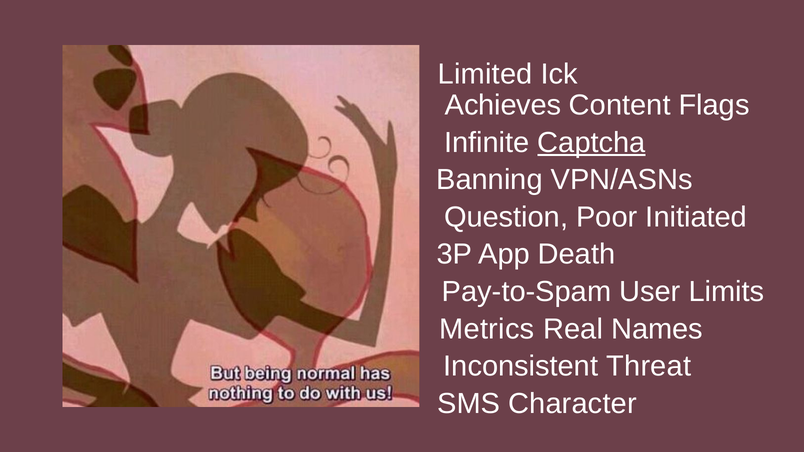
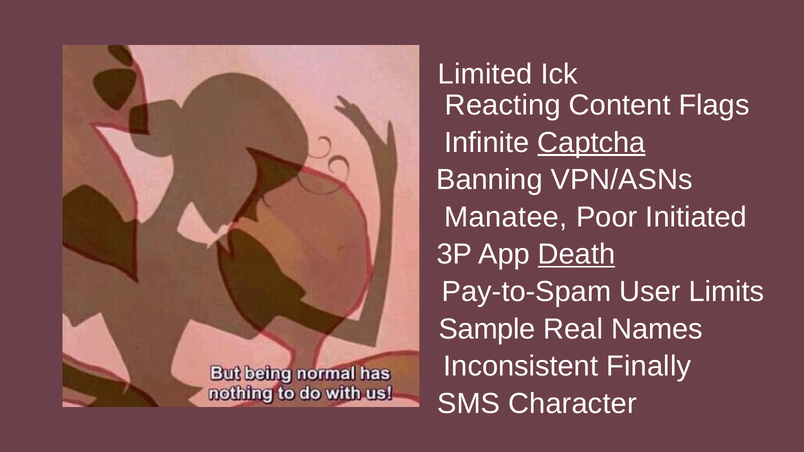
Achieves: Achieves -> Reacting
Question: Question -> Manatee
Death underline: none -> present
Metrics: Metrics -> Sample
Threat: Threat -> Finally
